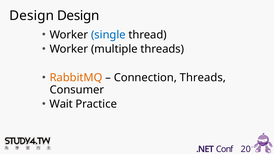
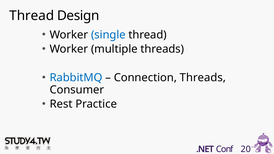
Design at (32, 16): Design -> Thread
RabbitMQ colour: orange -> blue
Wait: Wait -> Rest
